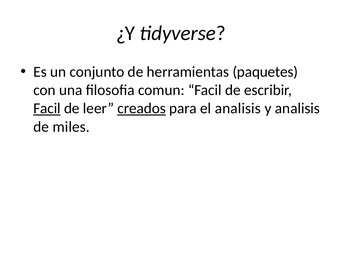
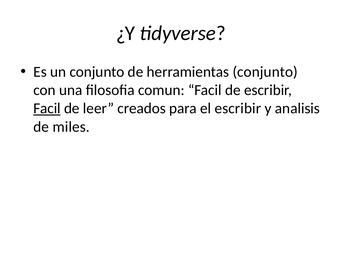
herramientas paquetes: paquetes -> conjunto
creados underline: present -> none
el analisis: analisis -> escribir
